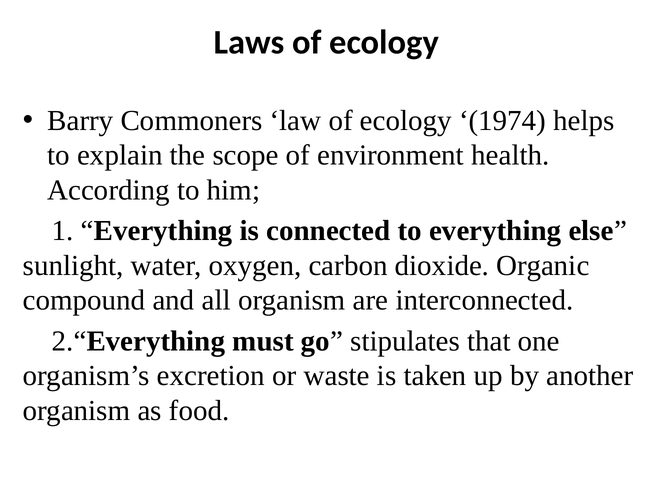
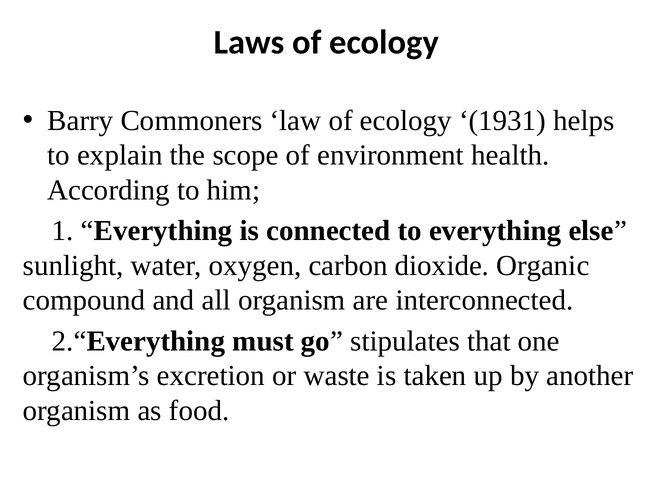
1974: 1974 -> 1931
